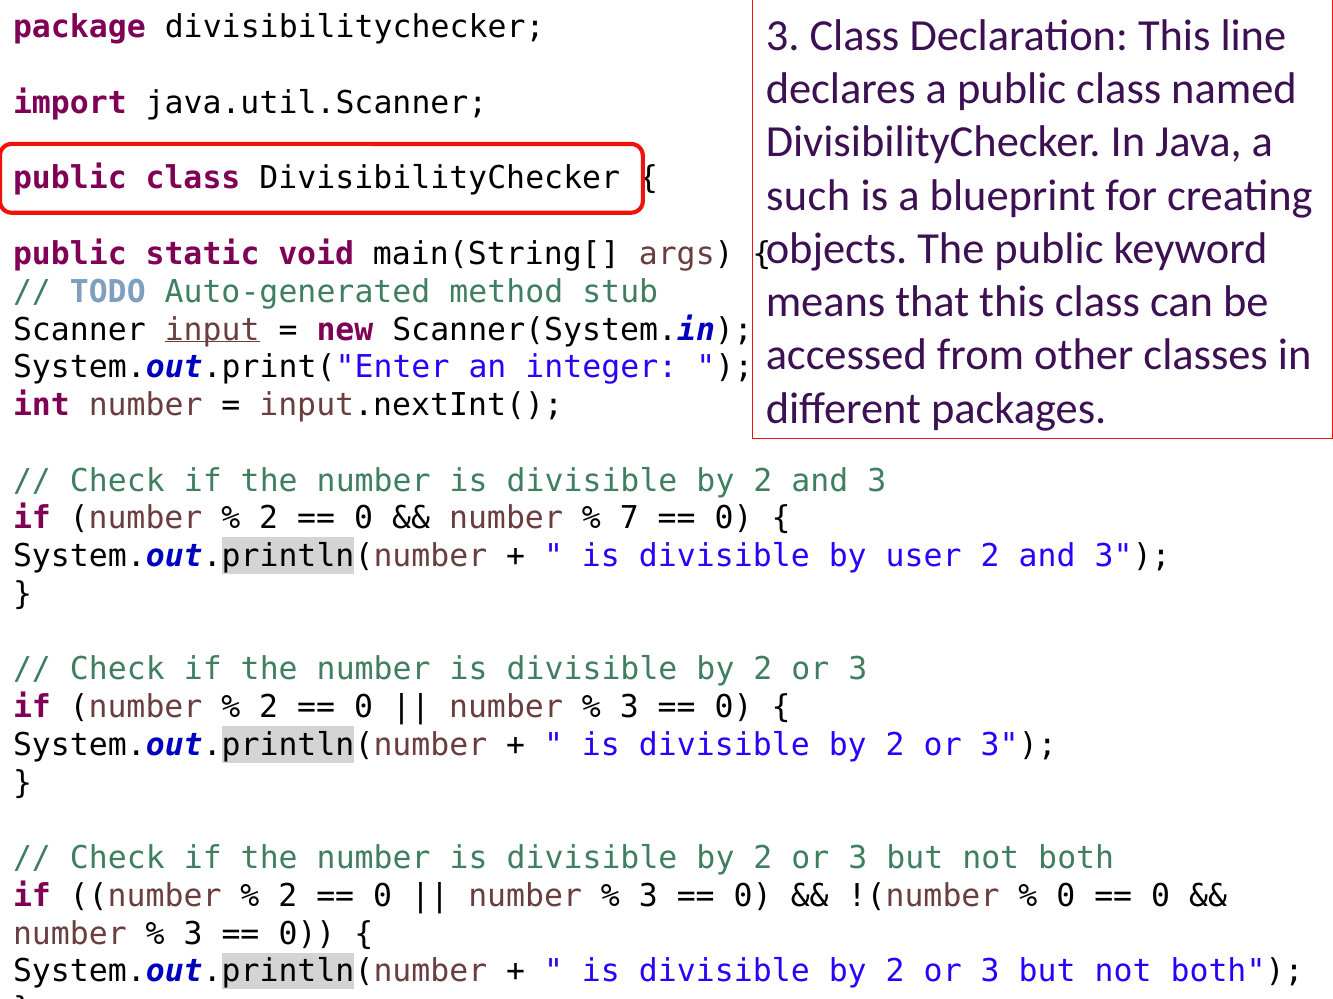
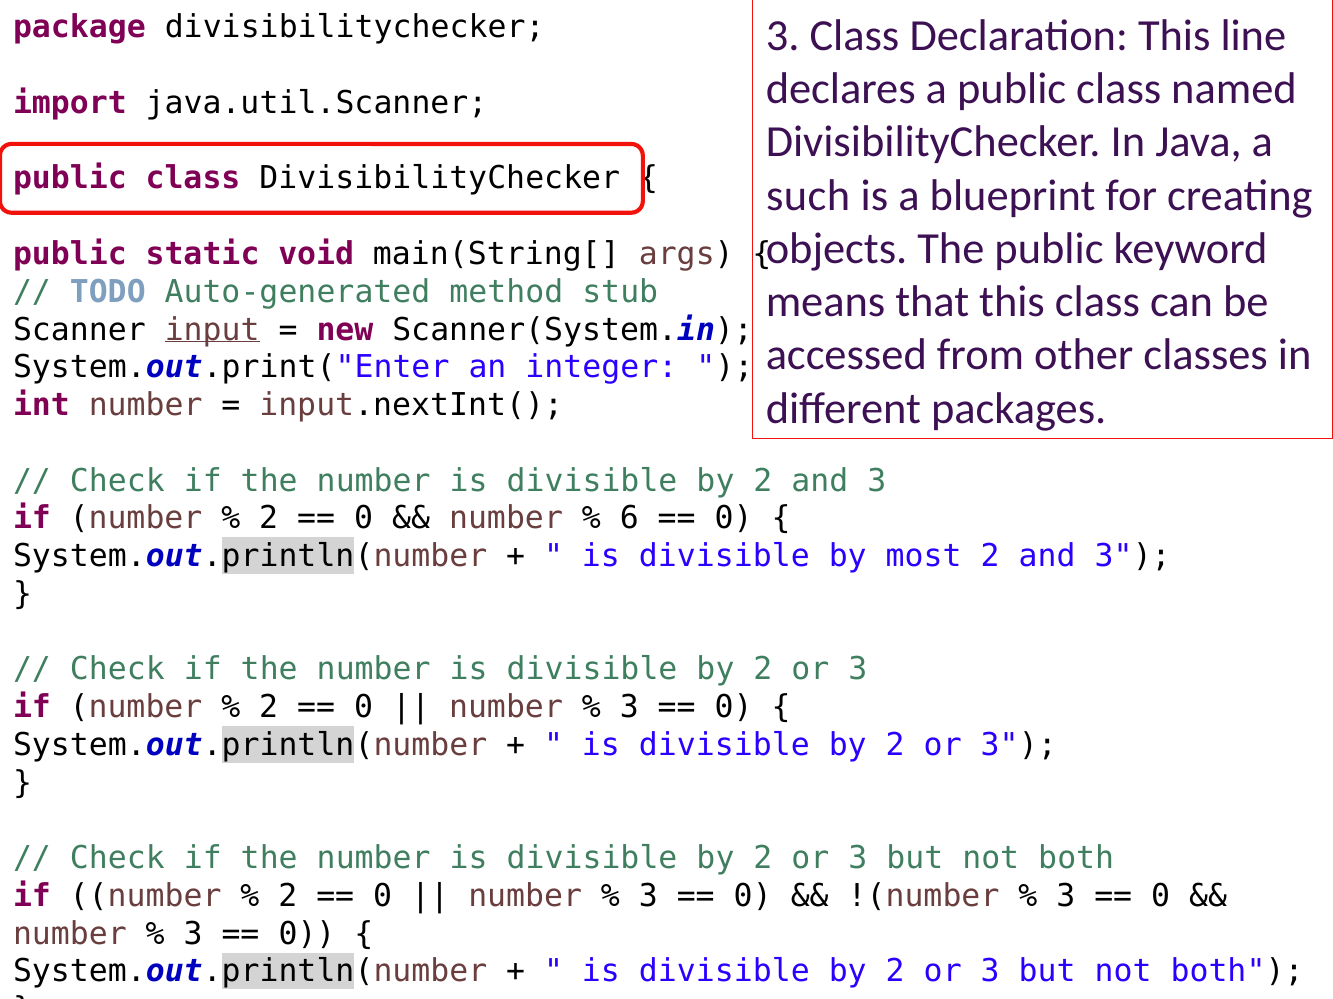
7: 7 -> 6
user: user -> most
0 at (1066, 897): 0 -> 3
